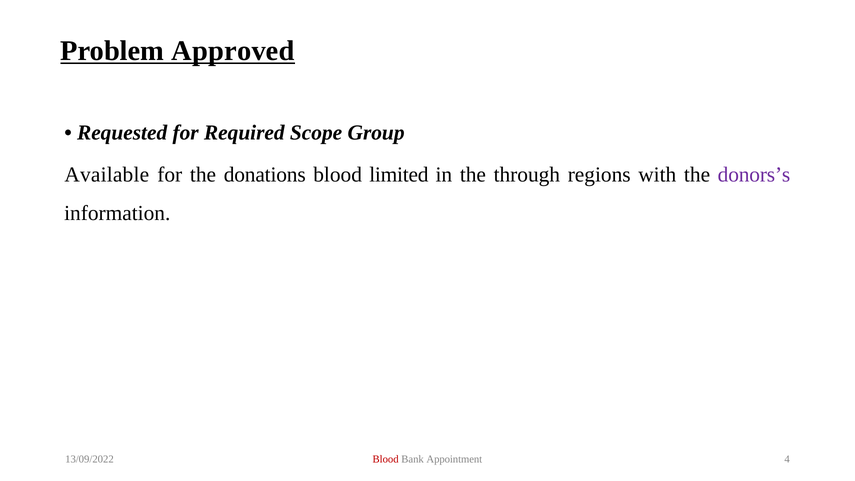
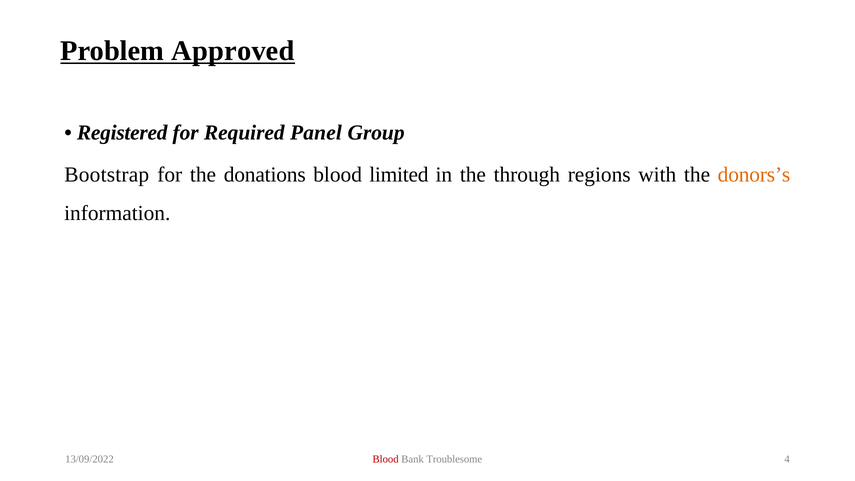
Requested: Requested -> Registered
Scope: Scope -> Panel
Available: Available -> Bootstrap
donors’s colour: purple -> orange
Appointment: Appointment -> Troublesome
